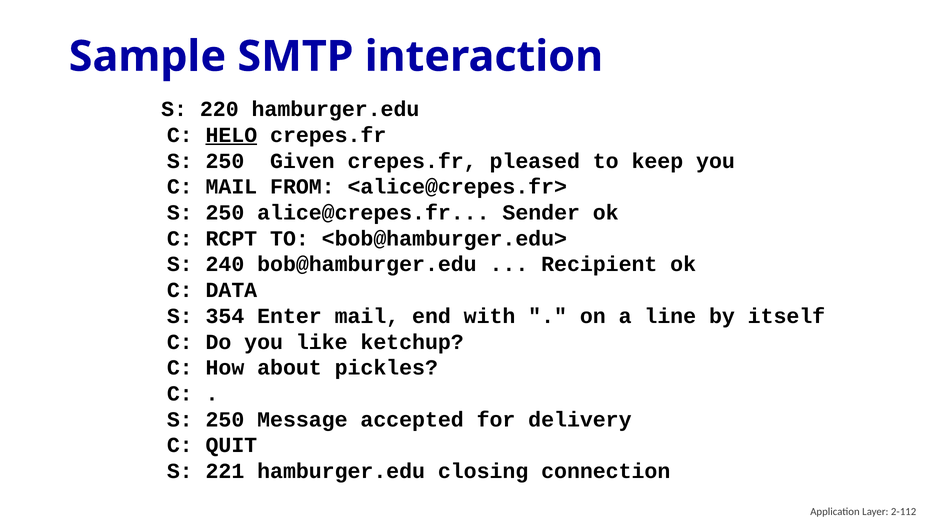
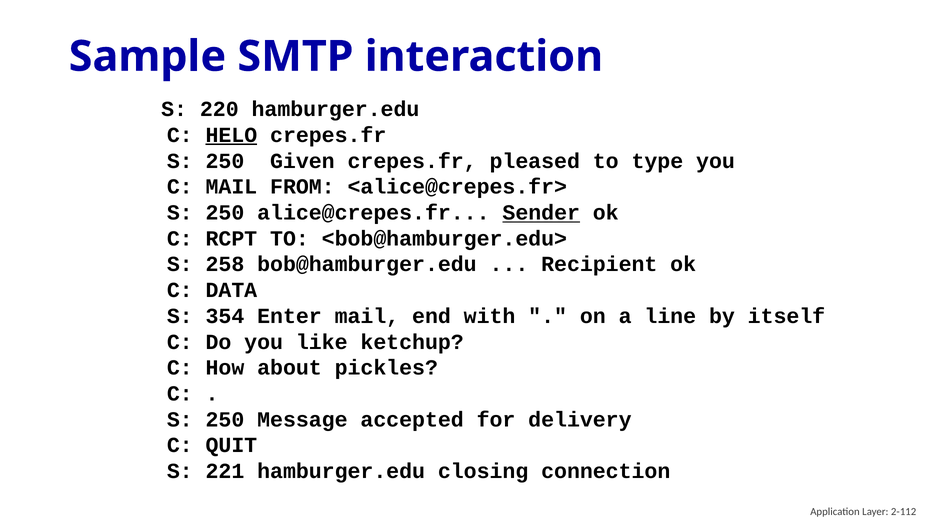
keep: keep -> type
Sender underline: none -> present
240: 240 -> 258
